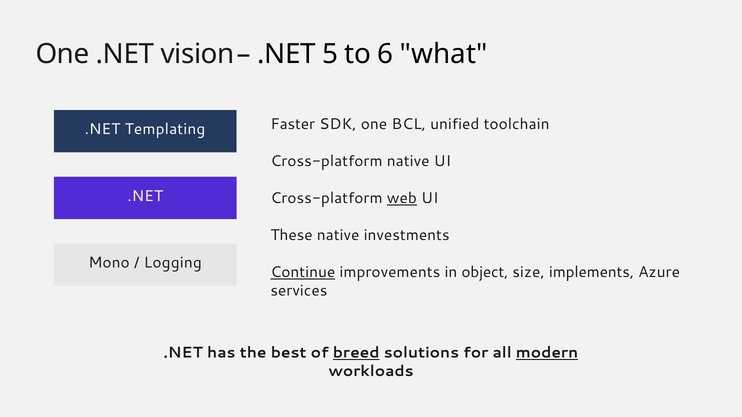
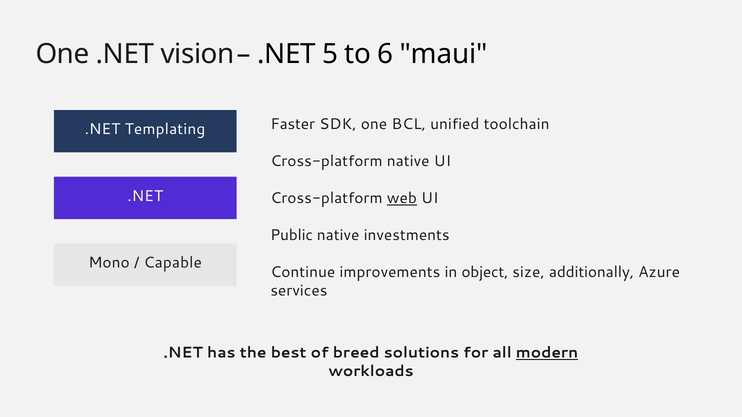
what: what -> maui
These: These -> Public
Logging: Logging -> Capable
Continue underline: present -> none
implements: implements -> additionally
breed underline: present -> none
